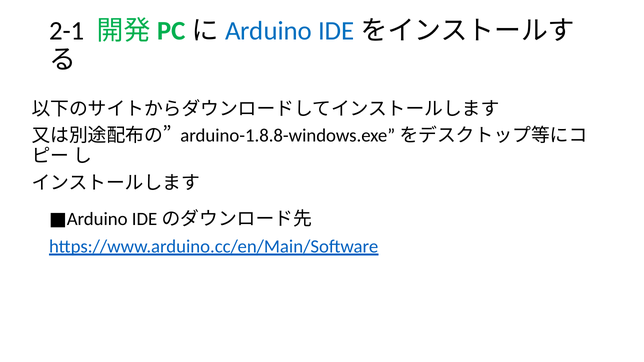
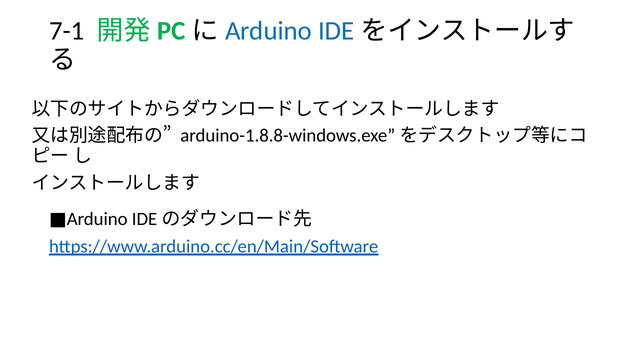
2-1: 2-1 -> 7-1
